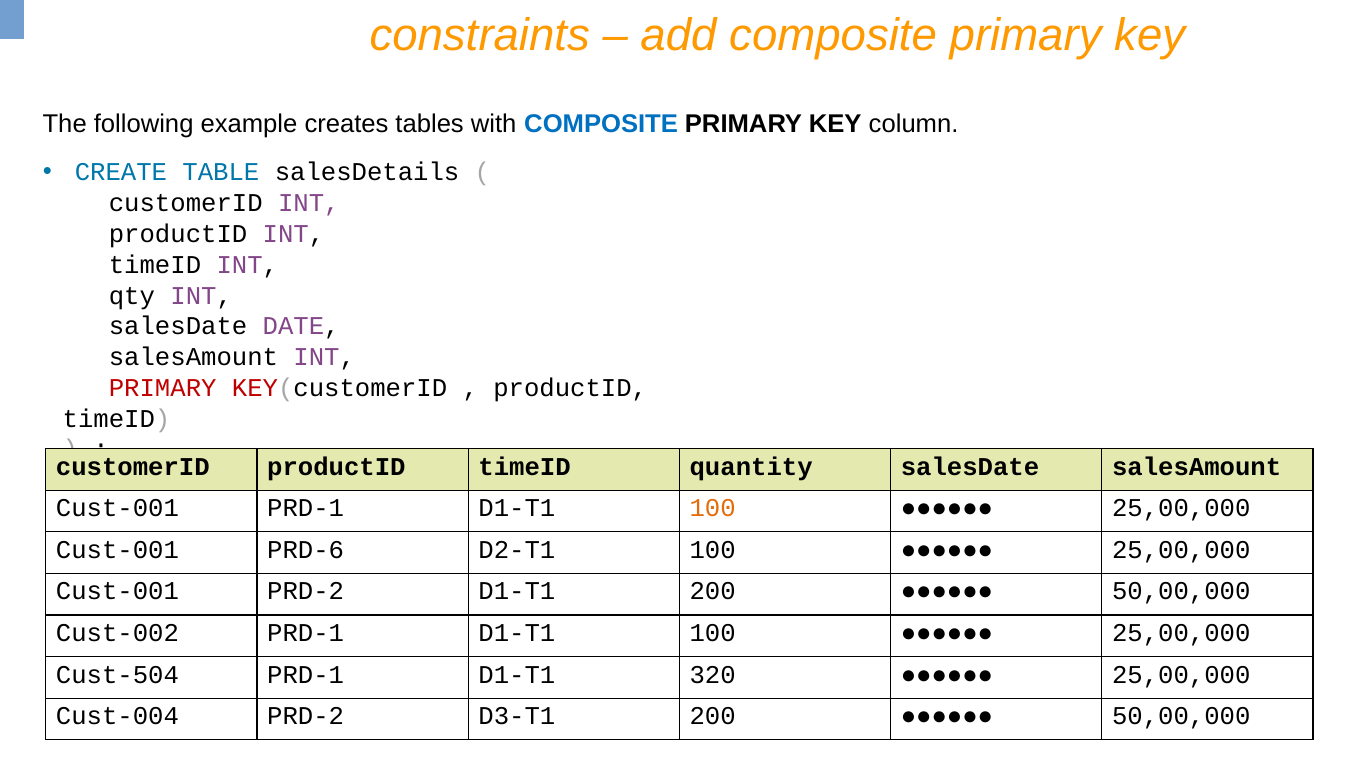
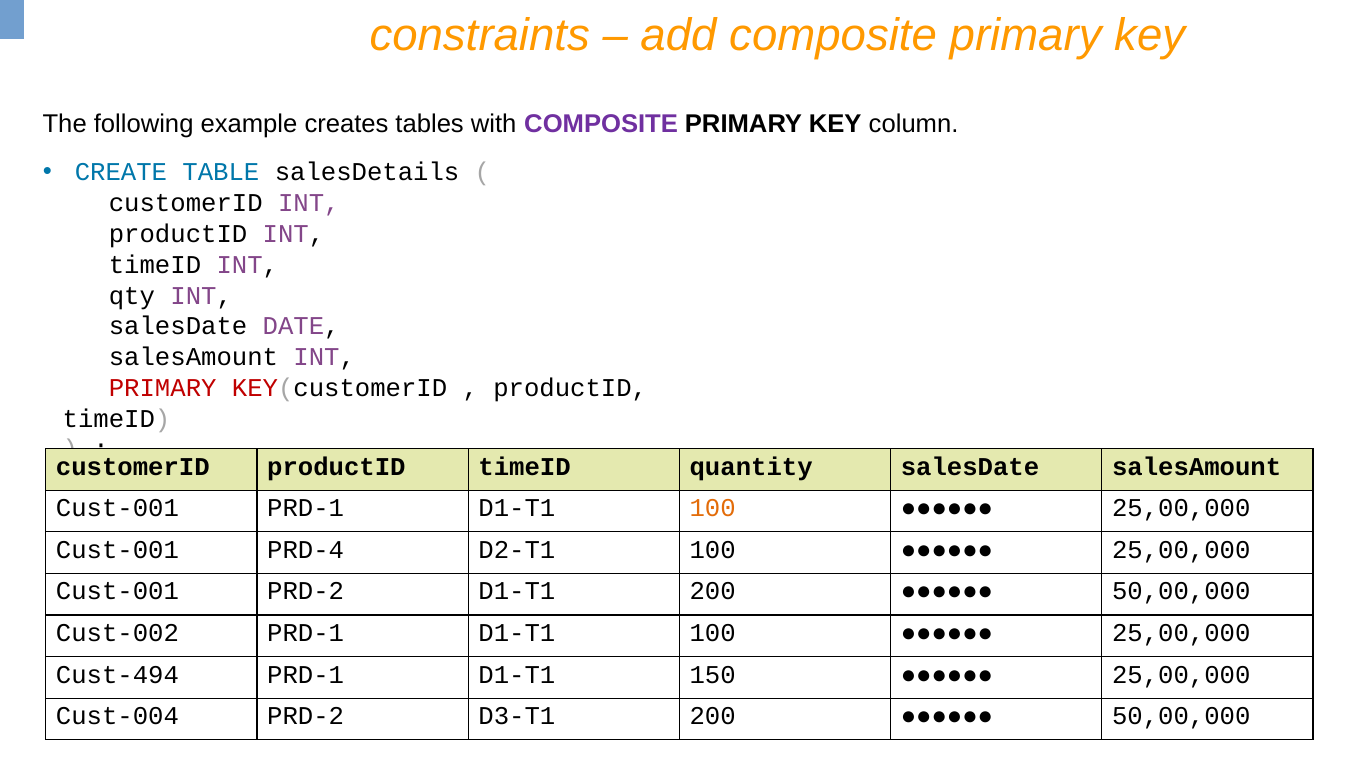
COMPOSITE at (601, 124) colour: blue -> purple
PRD-6: PRD-6 -> PRD-4
Cust-504: Cust-504 -> Cust-494
320: 320 -> 150
